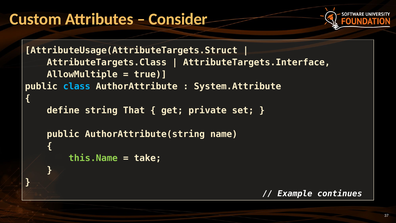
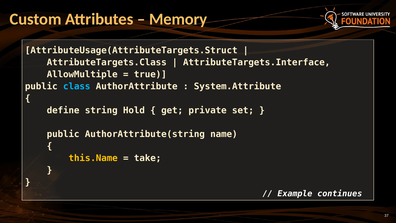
Consider: Consider -> Memory
That: That -> Hold
this.Name colour: light green -> yellow
